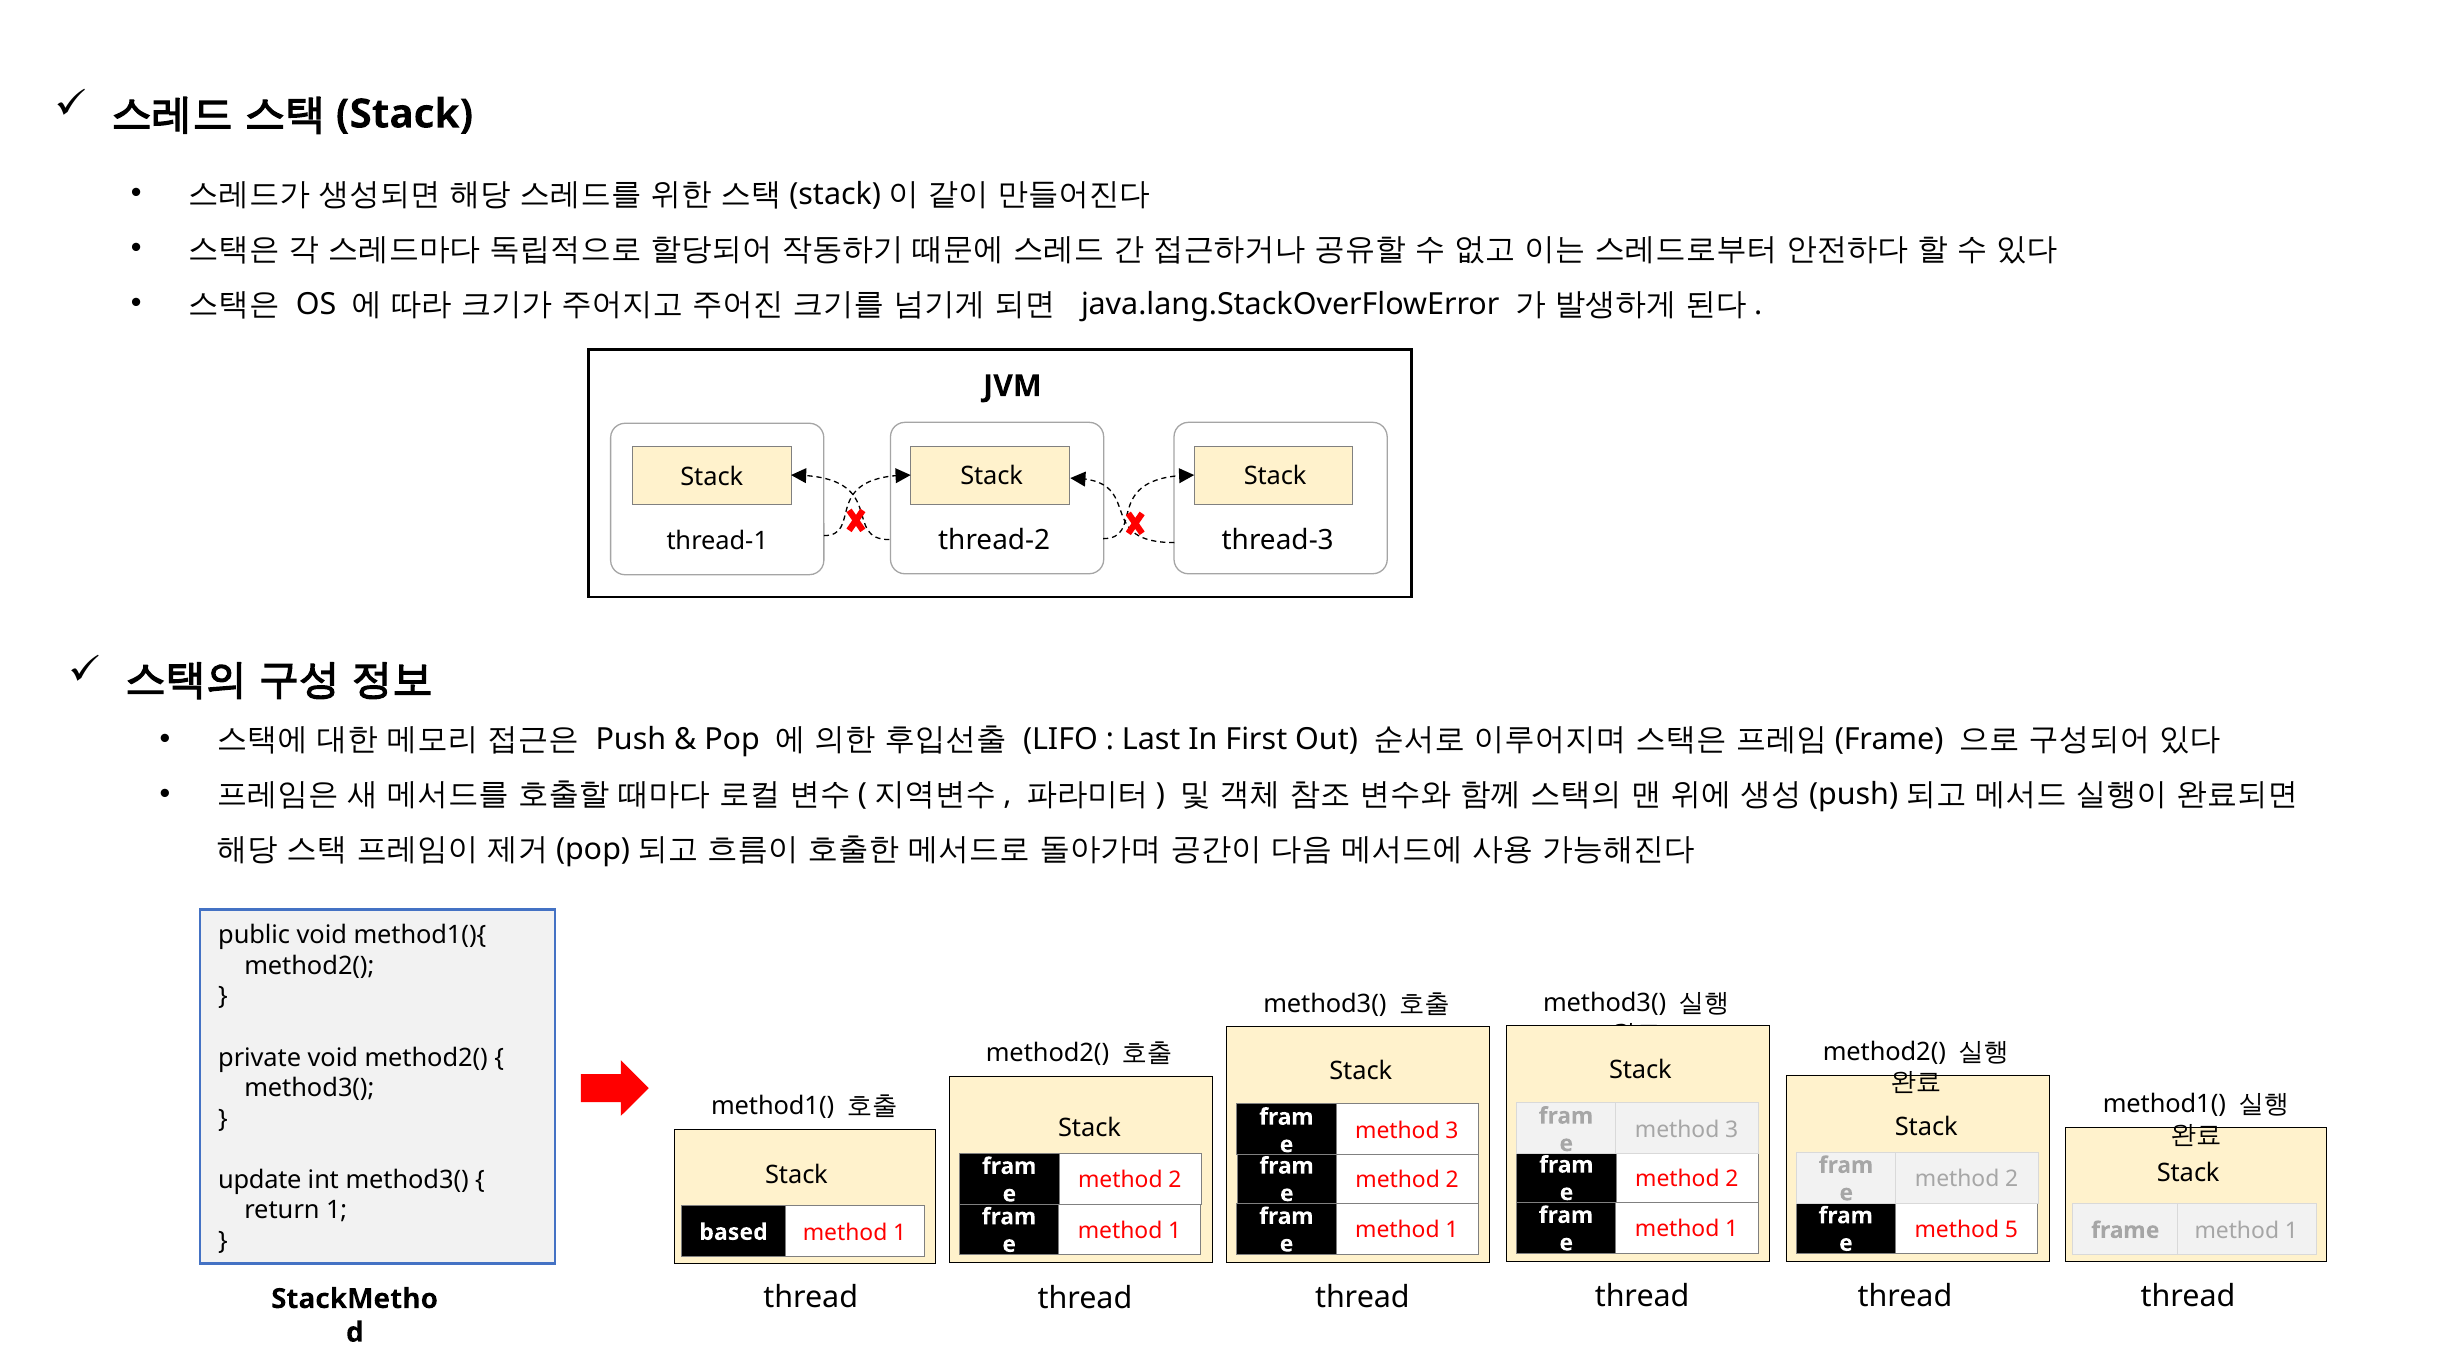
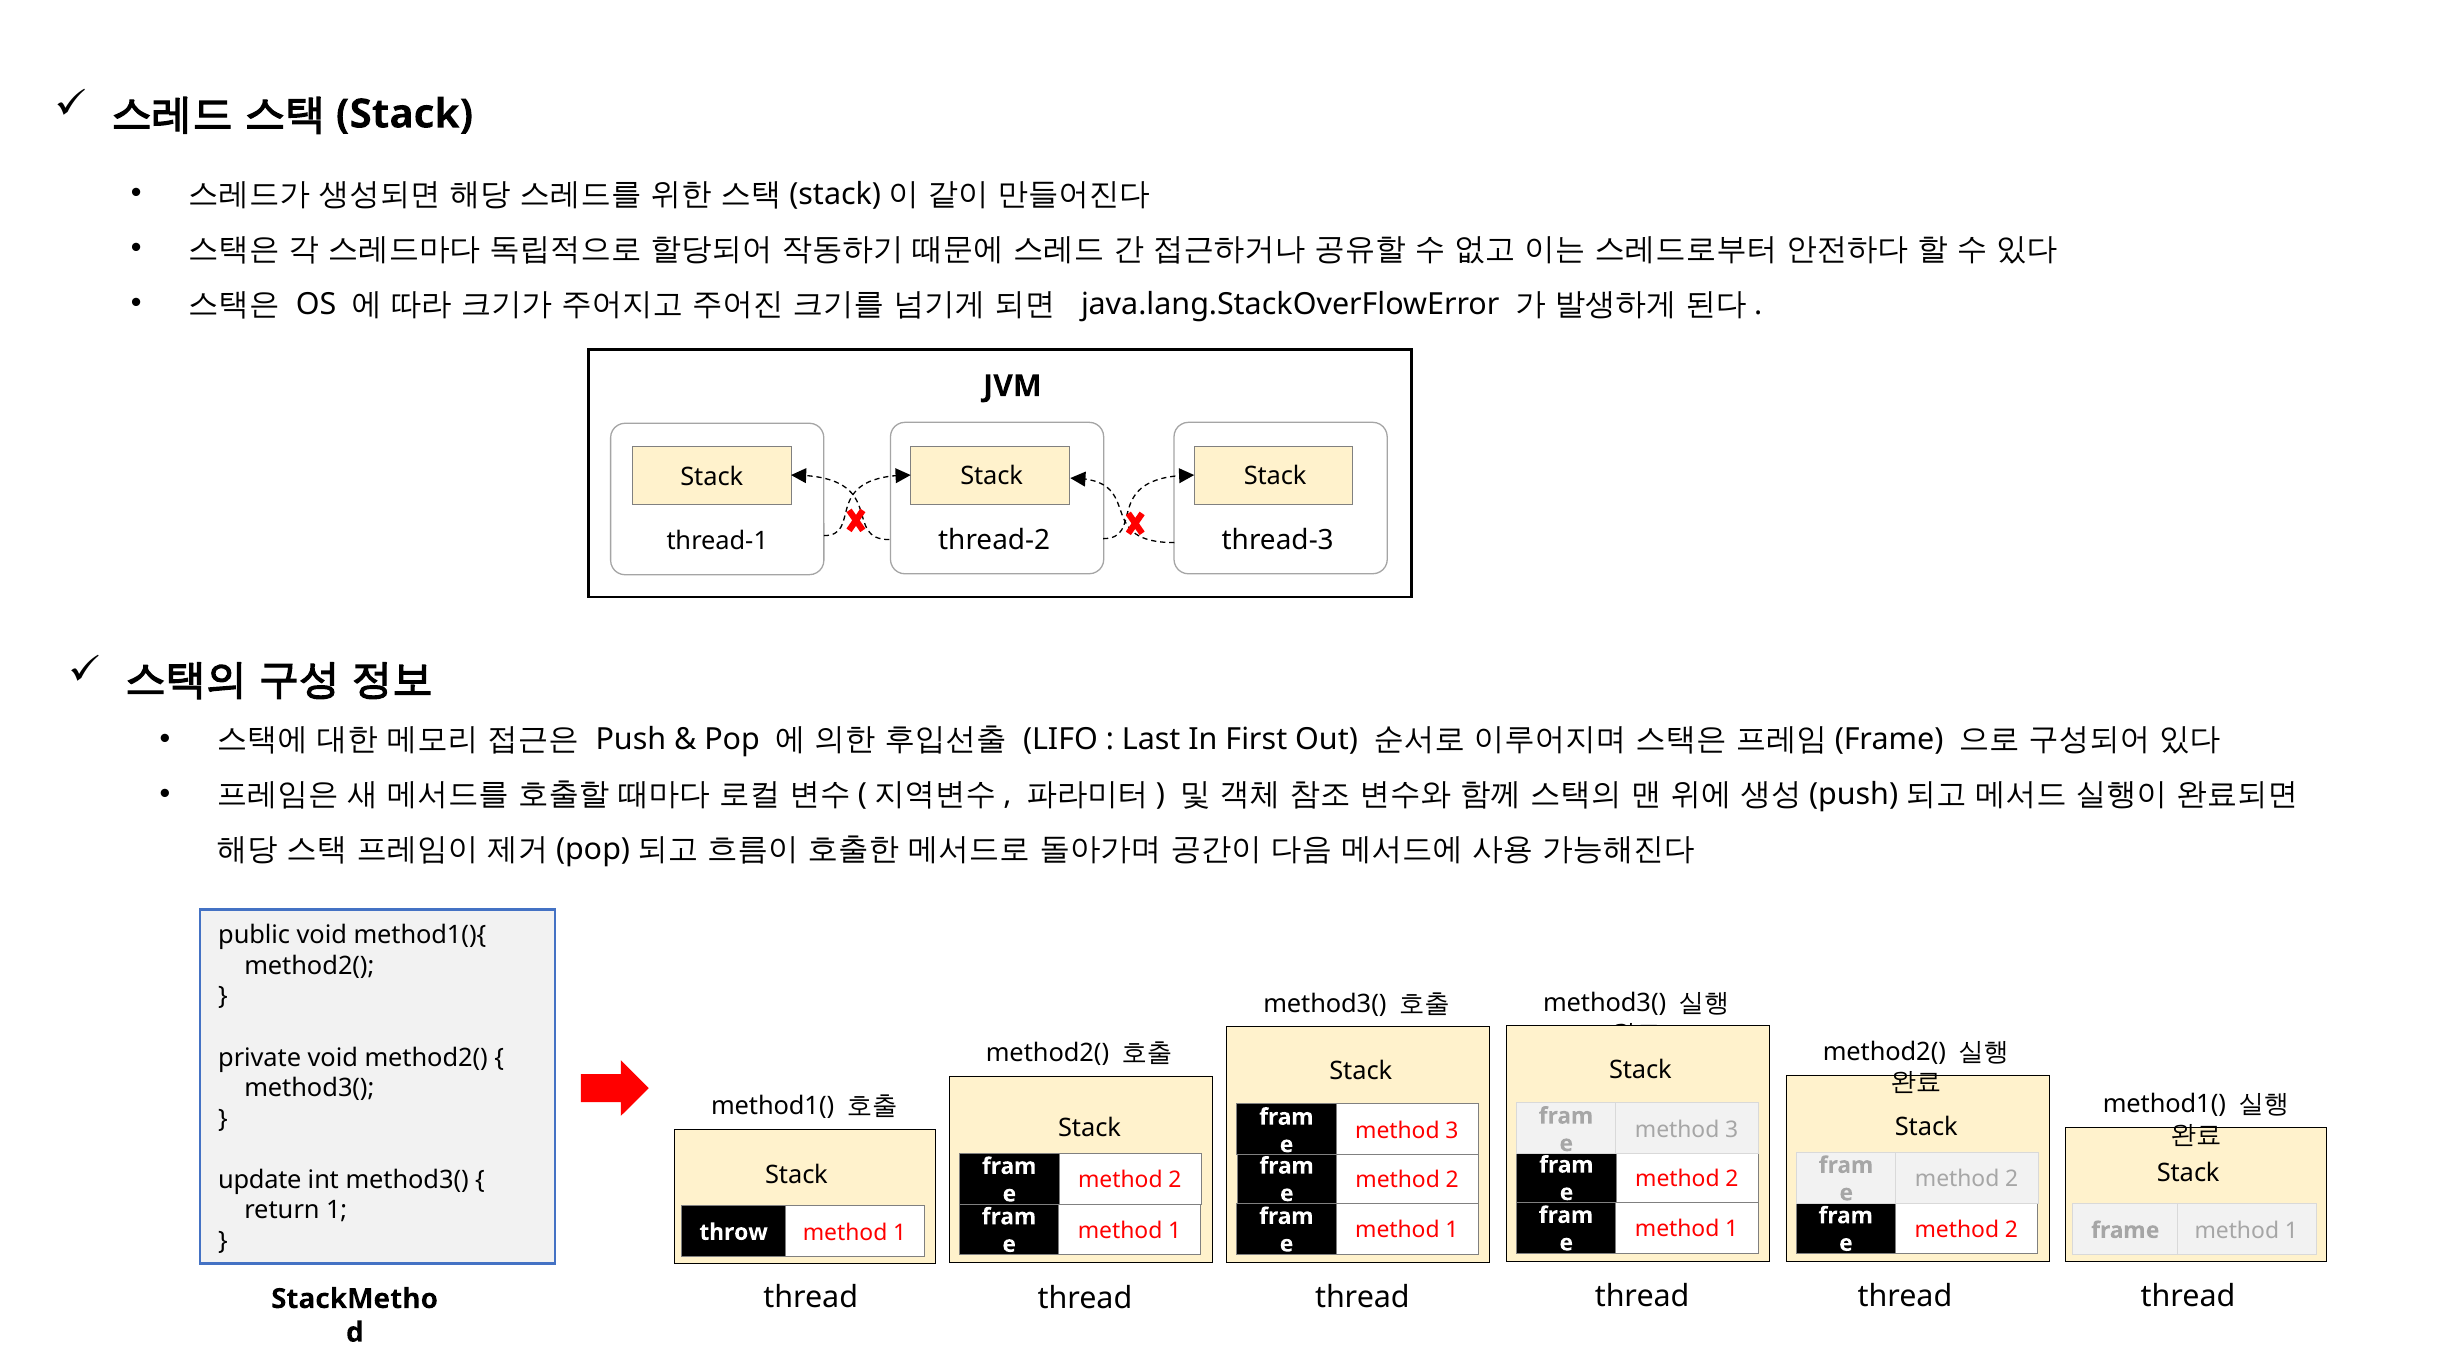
5 at (2011, 1229): 5 -> 2
based: based -> throw
